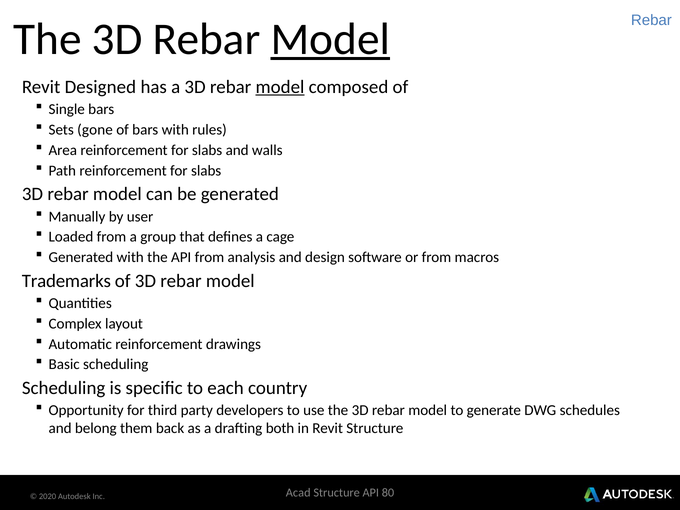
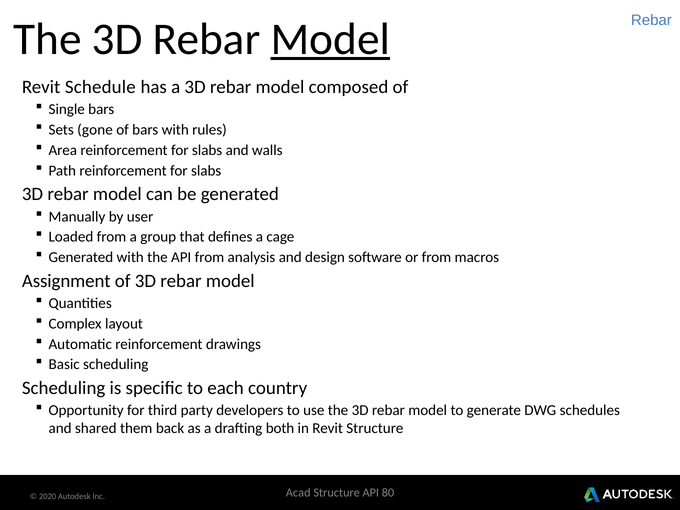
Designed: Designed -> Schedule
model at (280, 87) underline: present -> none
Trademarks: Trademarks -> Assignment
belong: belong -> shared
